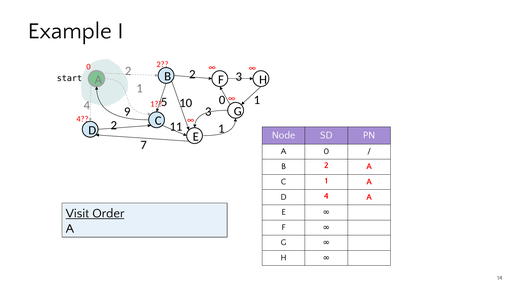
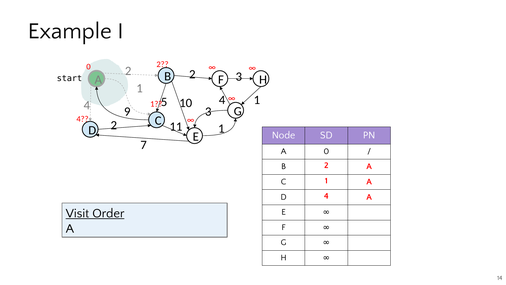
10 0: 0 -> 4
